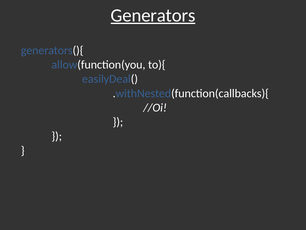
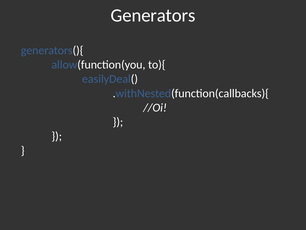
Generators underline: present -> none
